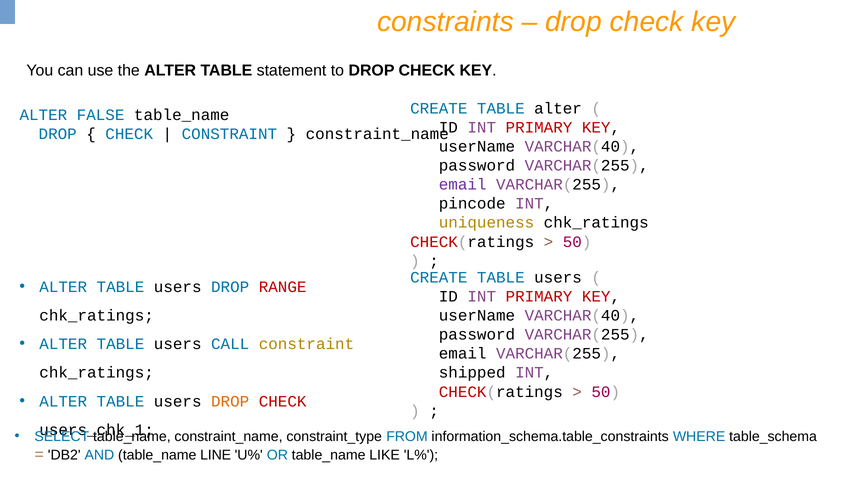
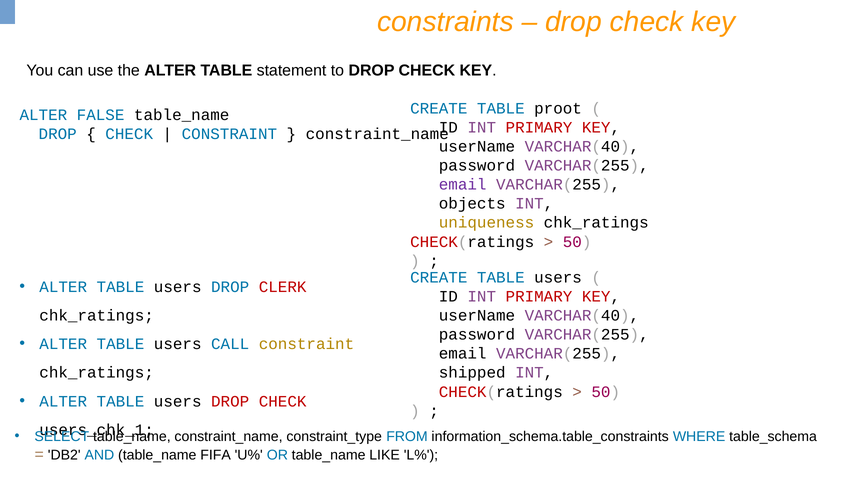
TABLE alter: alter -> proot
pincode: pincode -> objects
RANGE: RANGE -> CLERK
DROP at (230, 401) colour: orange -> red
LINE: LINE -> FIFA
